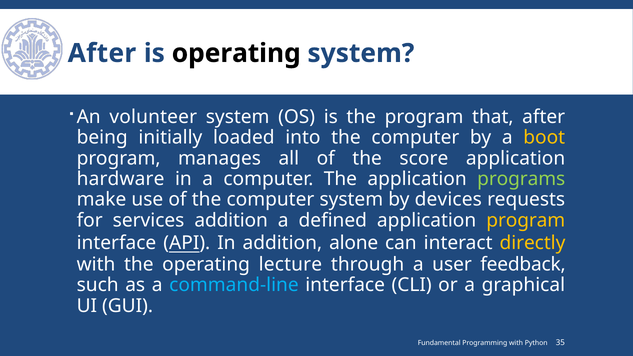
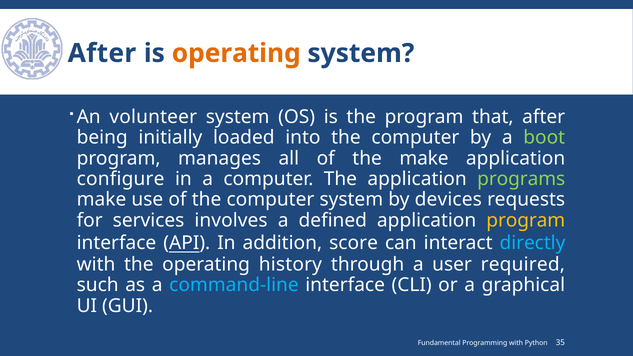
operating at (236, 53) colour: black -> orange
boot colour: yellow -> light green
the score: score -> make
hardware: hardware -> configure
services addition: addition -> involves
alone: alone -> score
directly colour: yellow -> light blue
lecture: lecture -> history
feedback: feedback -> required
